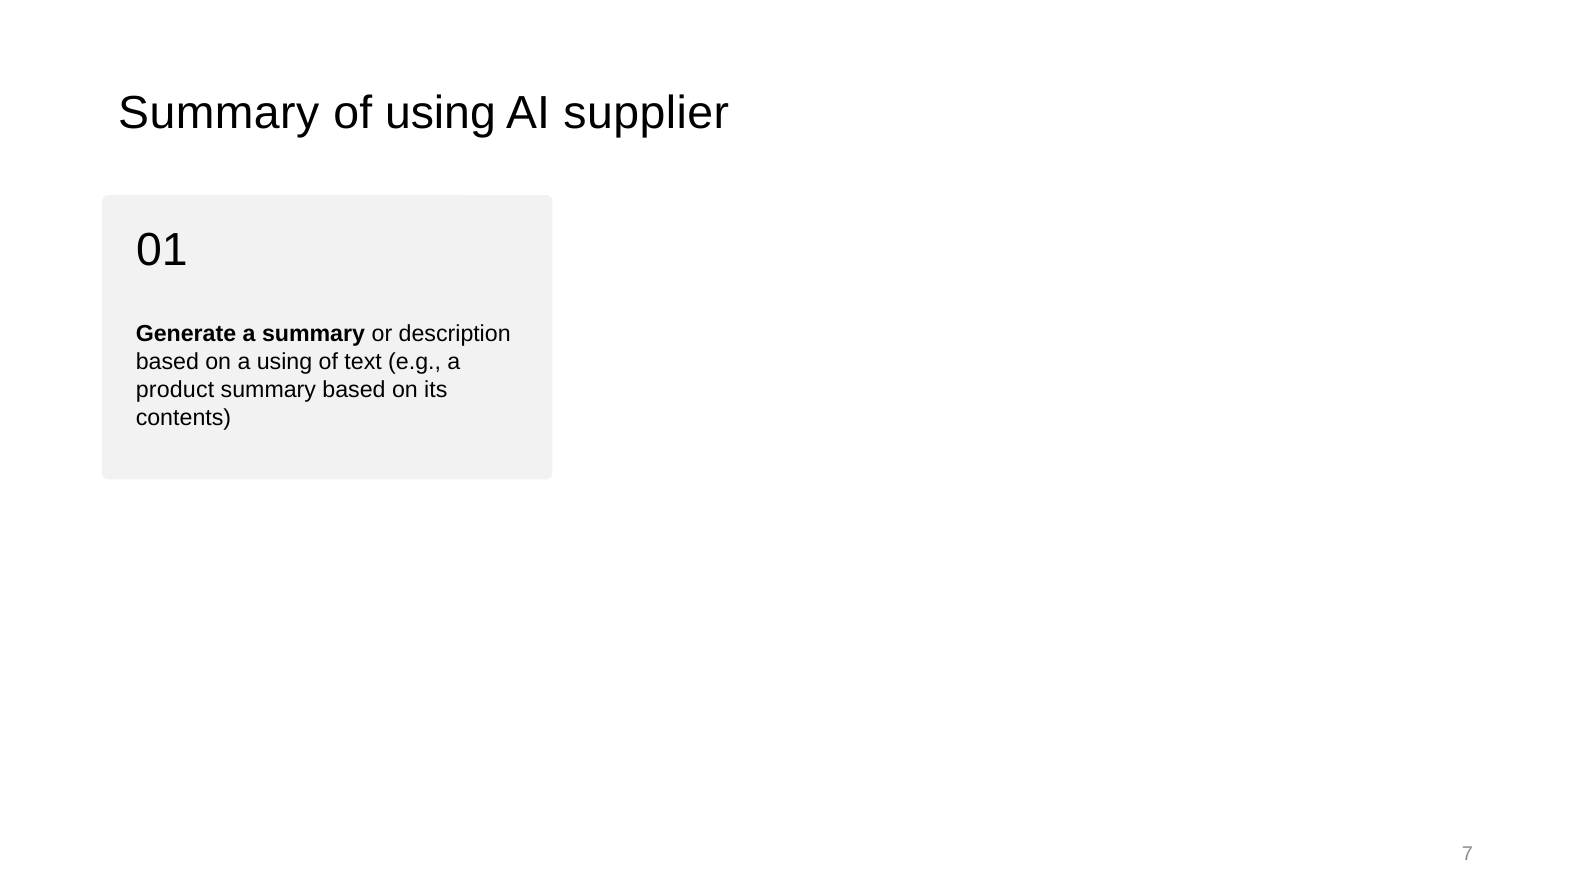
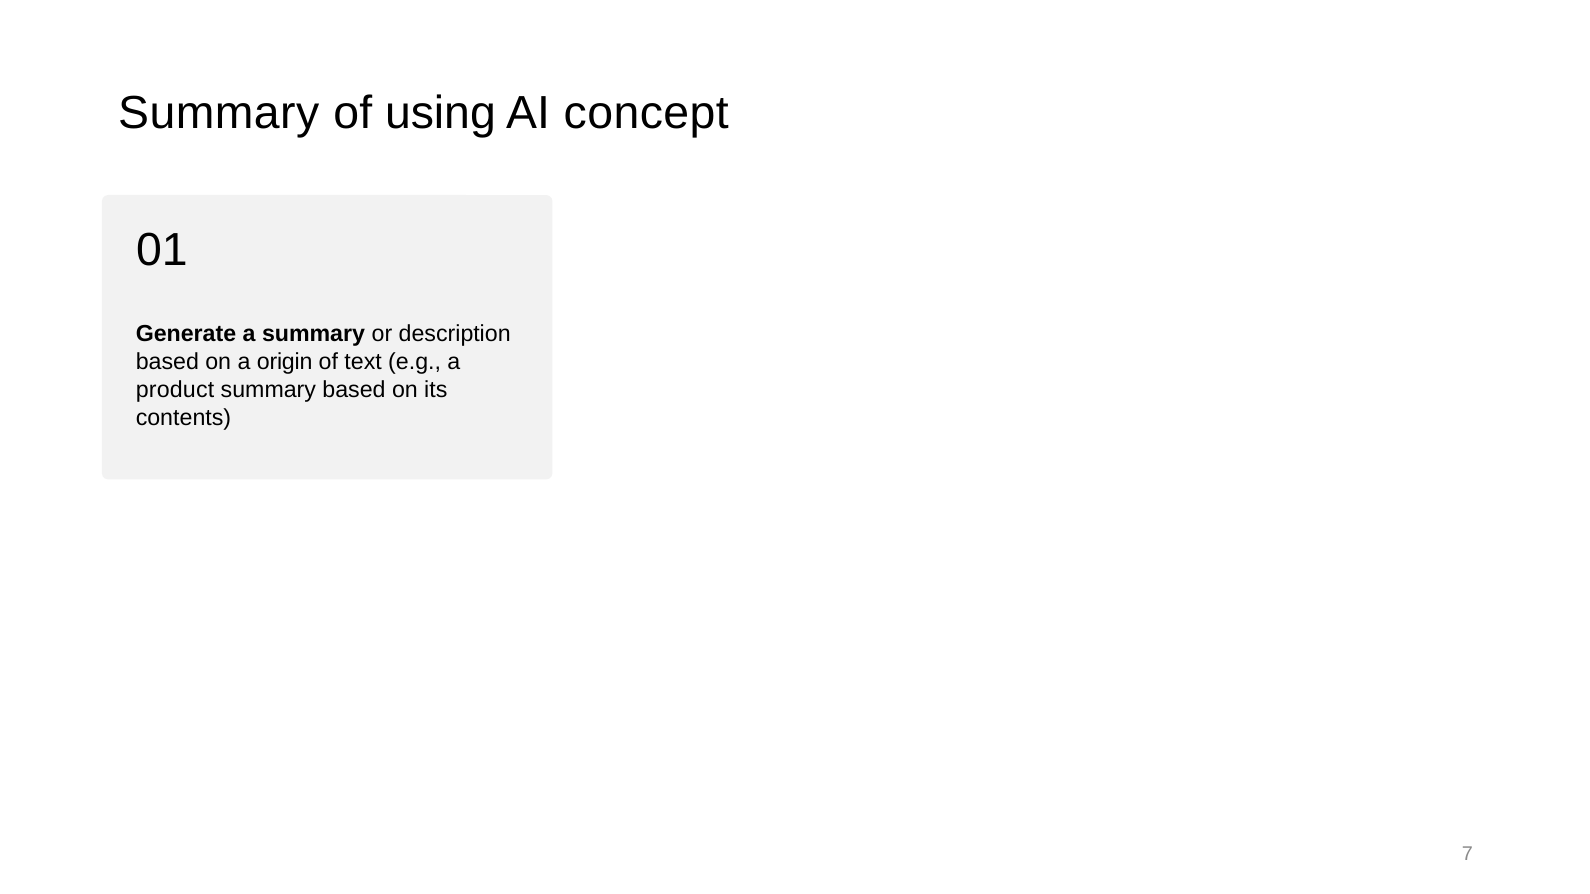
AI supplier: supplier -> concept
a using: using -> origin
